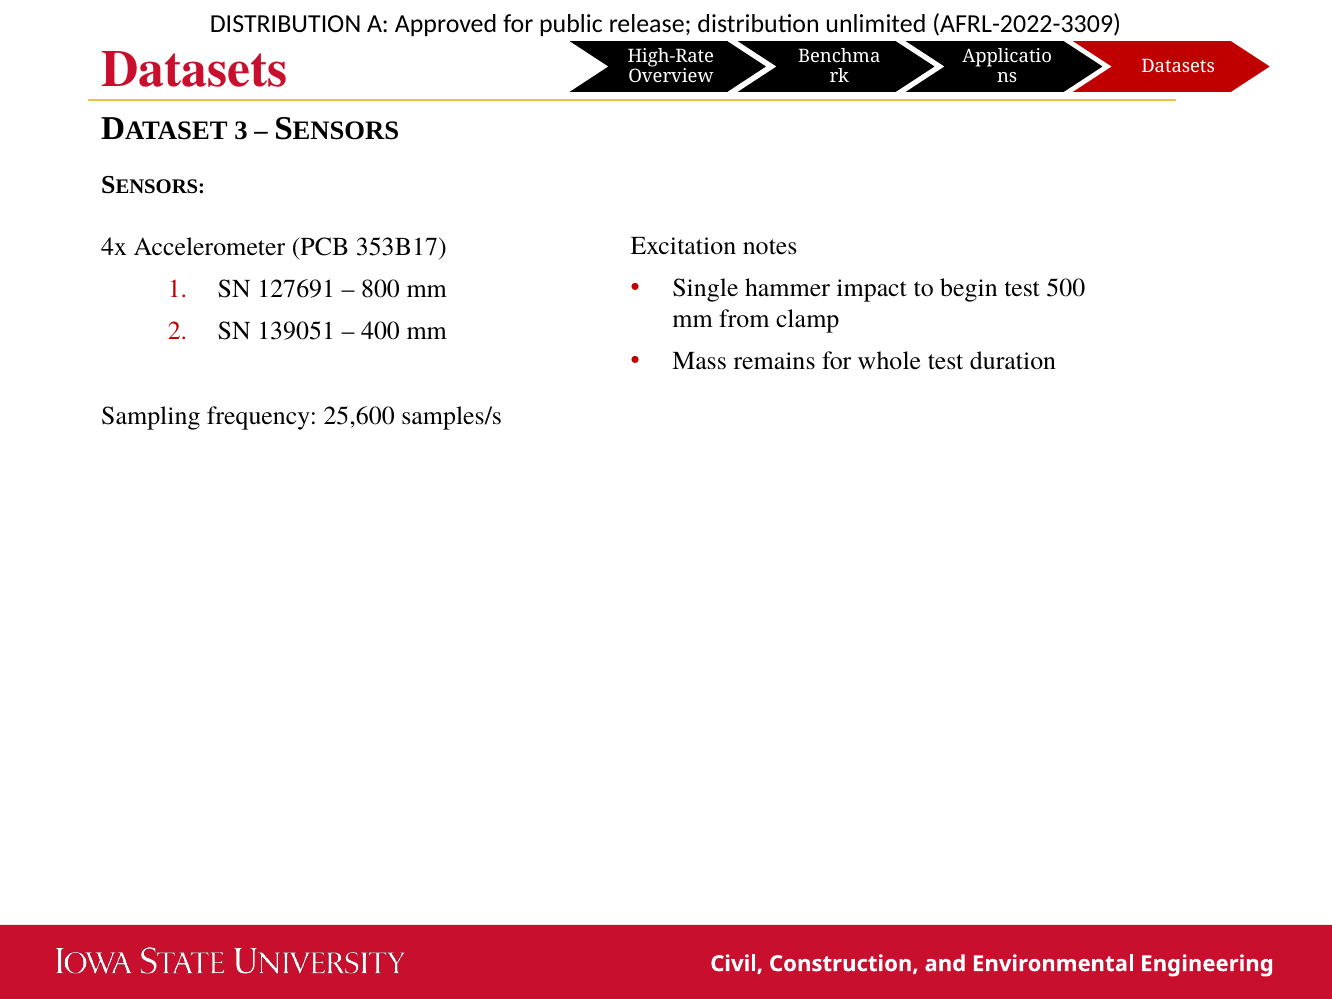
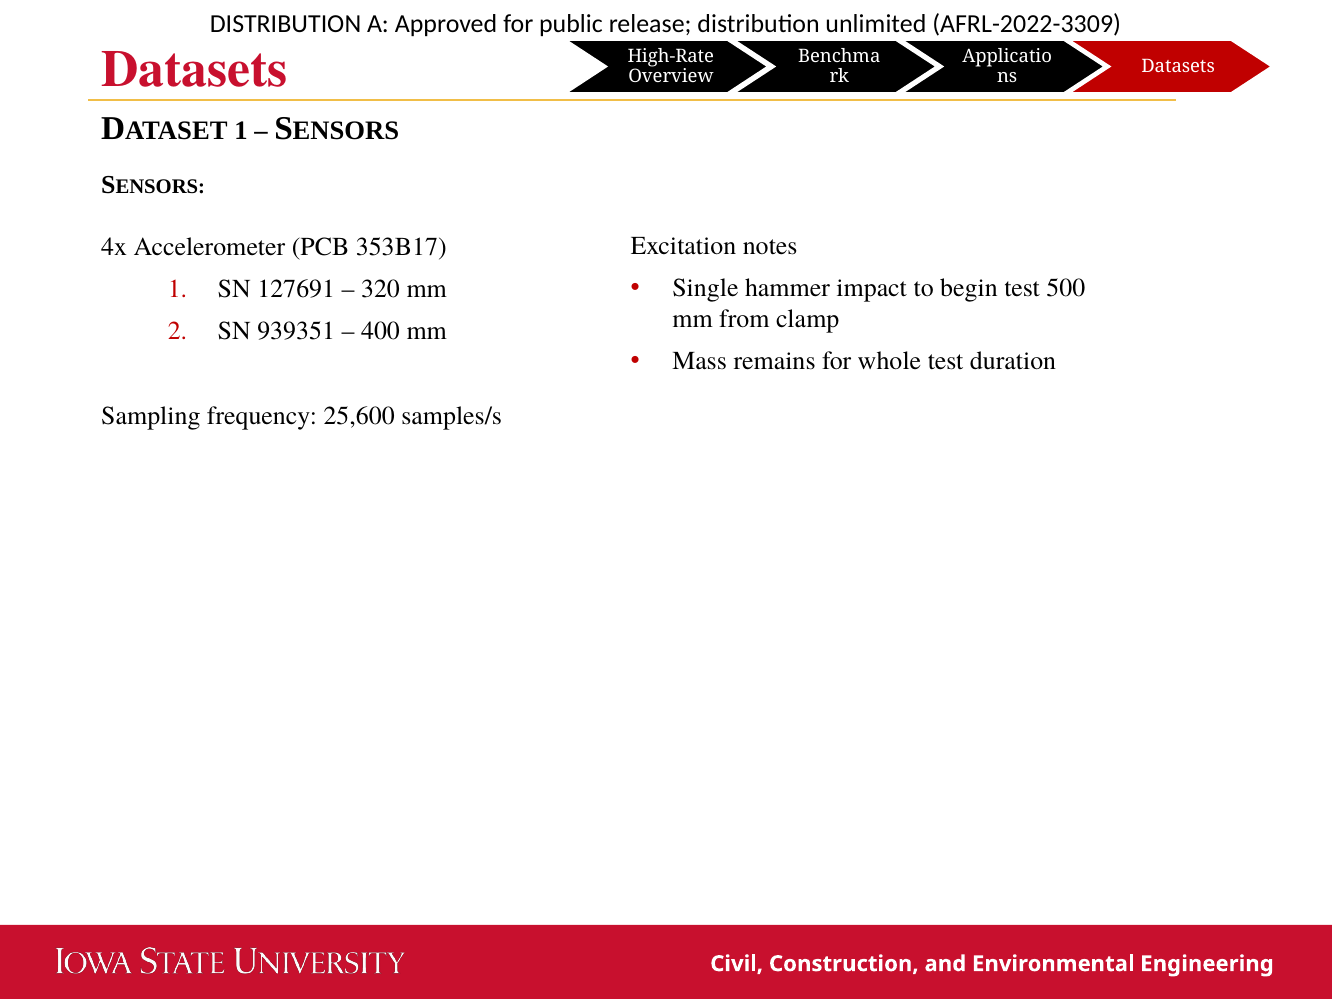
3 at (241, 131): 3 -> 1
800: 800 -> 320
139051: 139051 -> 939351
